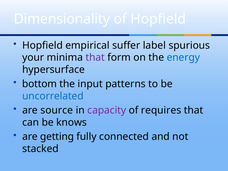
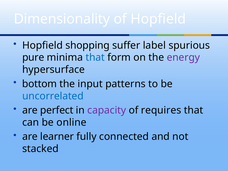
empirical: empirical -> shopping
your: your -> pure
that at (95, 57) colour: purple -> blue
energy colour: blue -> purple
source: source -> perfect
knows: knows -> online
getting: getting -> learner
